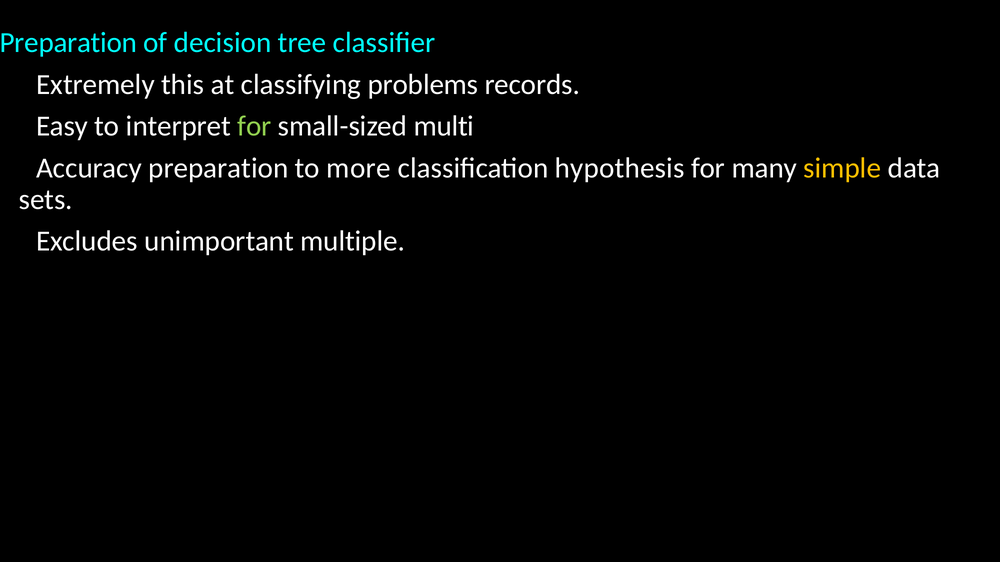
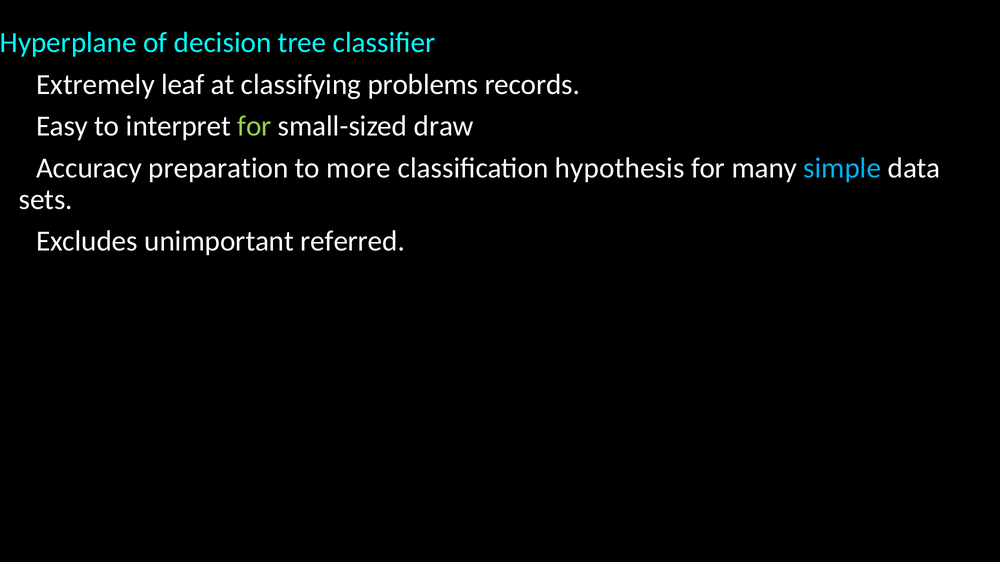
Preparation at (68, 43): Preparation -> Hyperplane
this: this -> leaf
multi: multi -> draw
simple colour: yellow -> light blue
multiple: multiple -> referred
